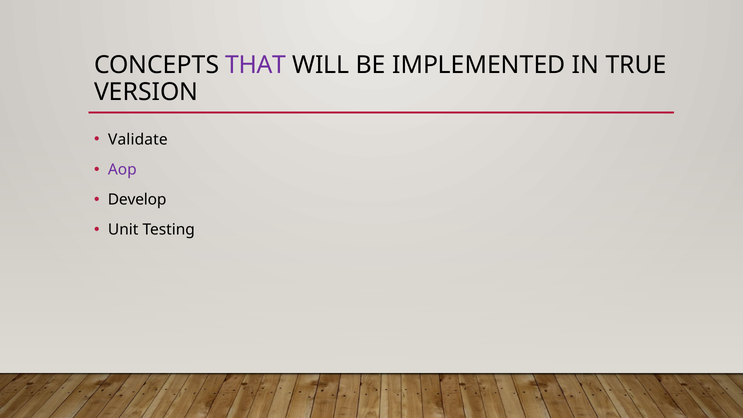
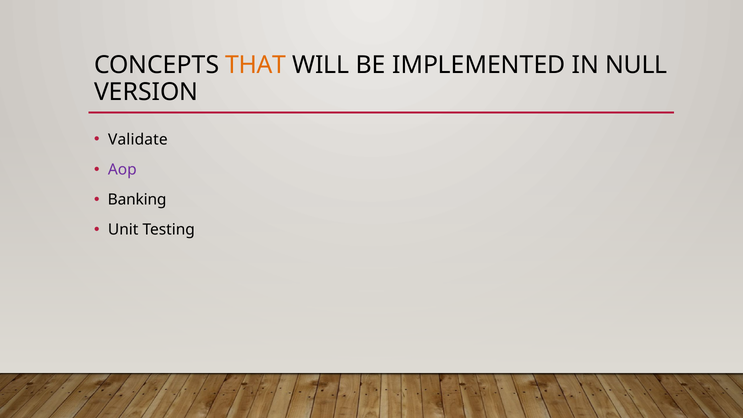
THAT colour: purple -> orange
TRUE: TRUE -> NULL
Develop: Develop -> Banking
